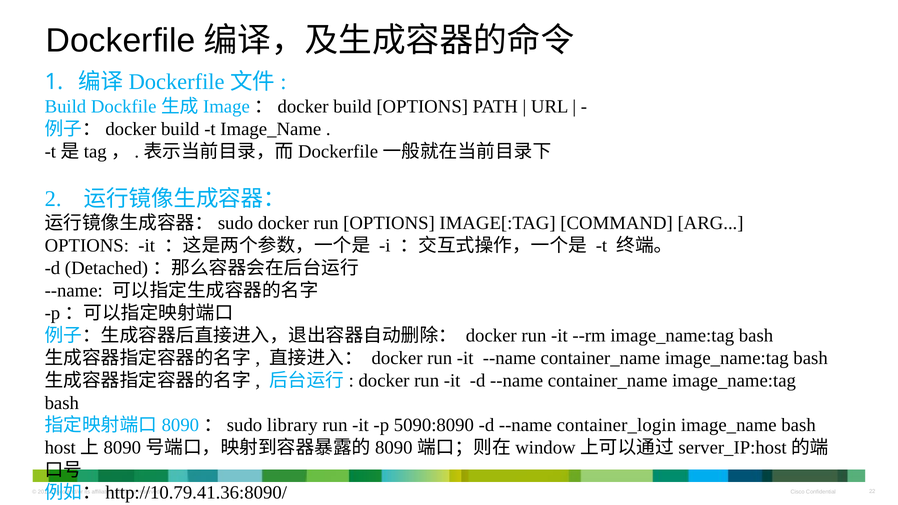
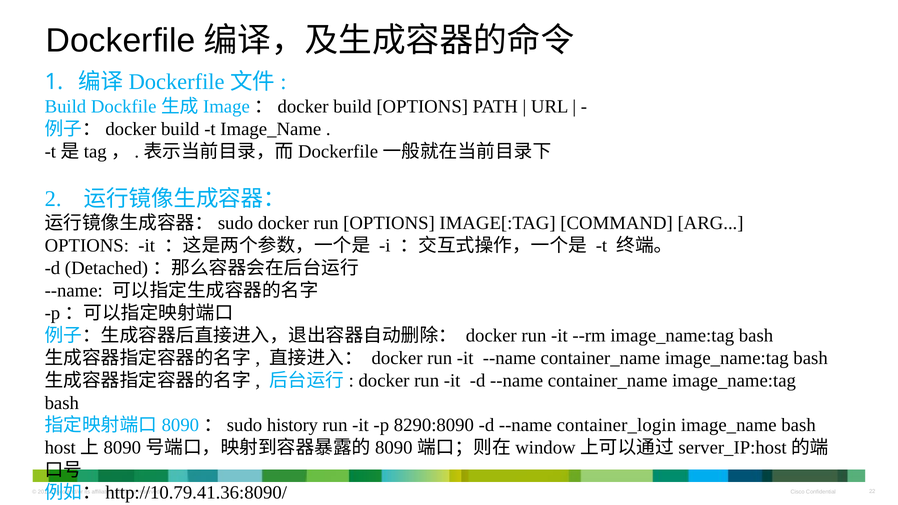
library: library -> history
5090:8090: 5090:8090 -> 8290:8090
